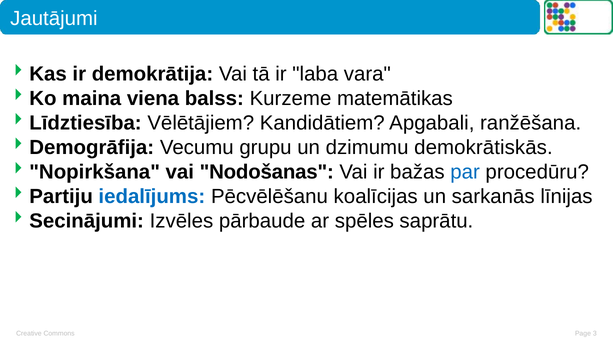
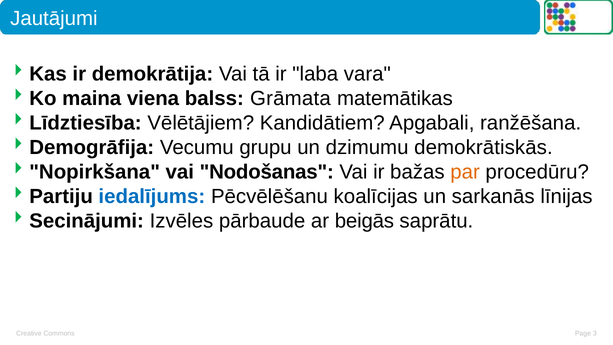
Kurzeme: Kurzeme -> Grāmata
par colour: blue -> orange
spēles: spēles -> beigās
